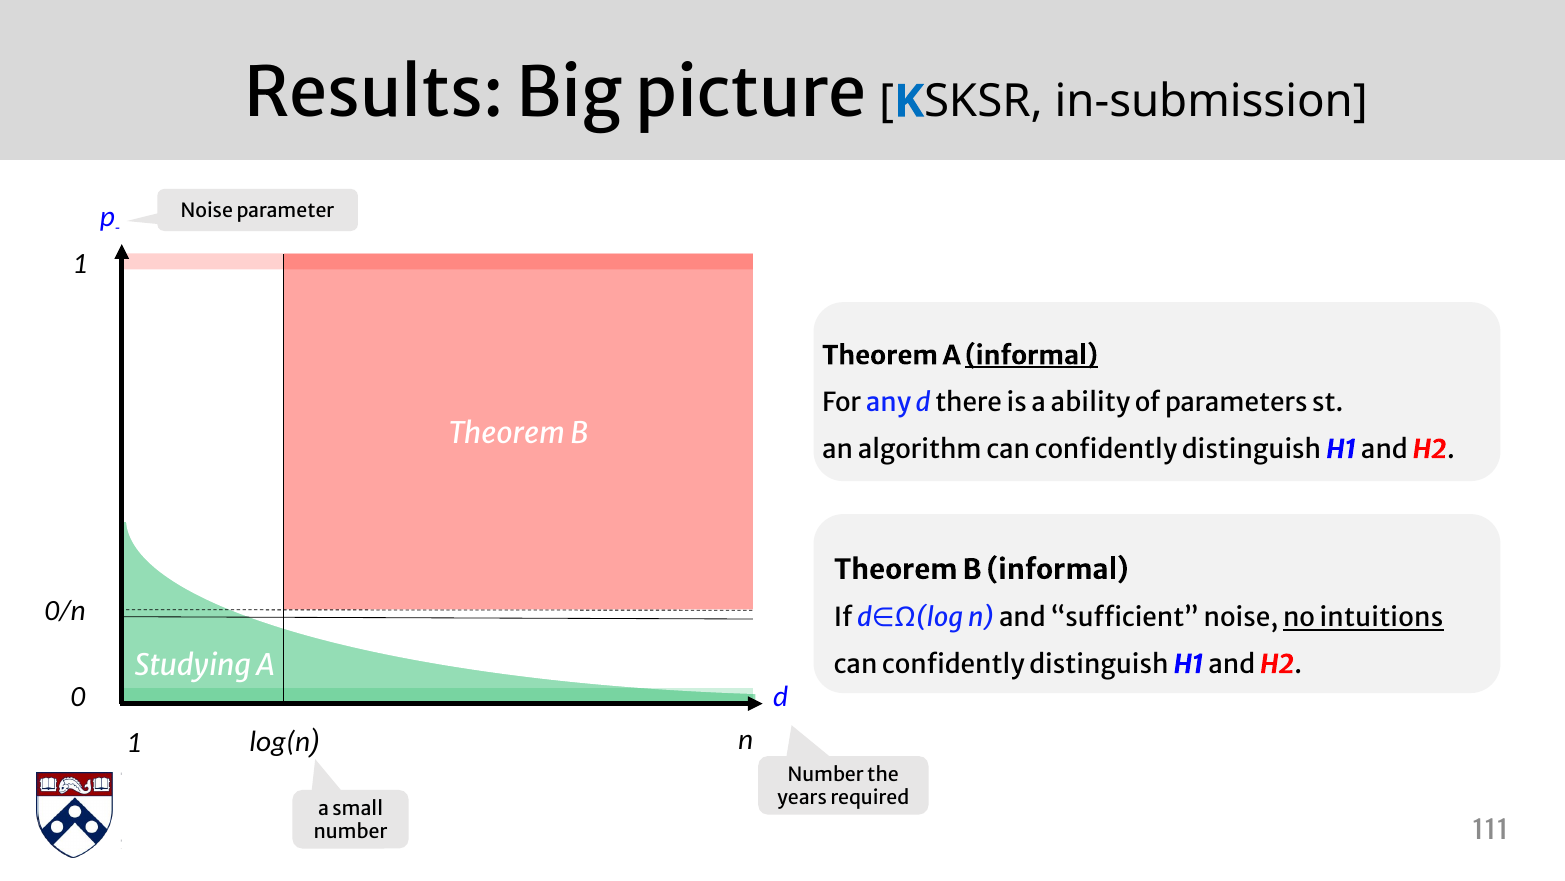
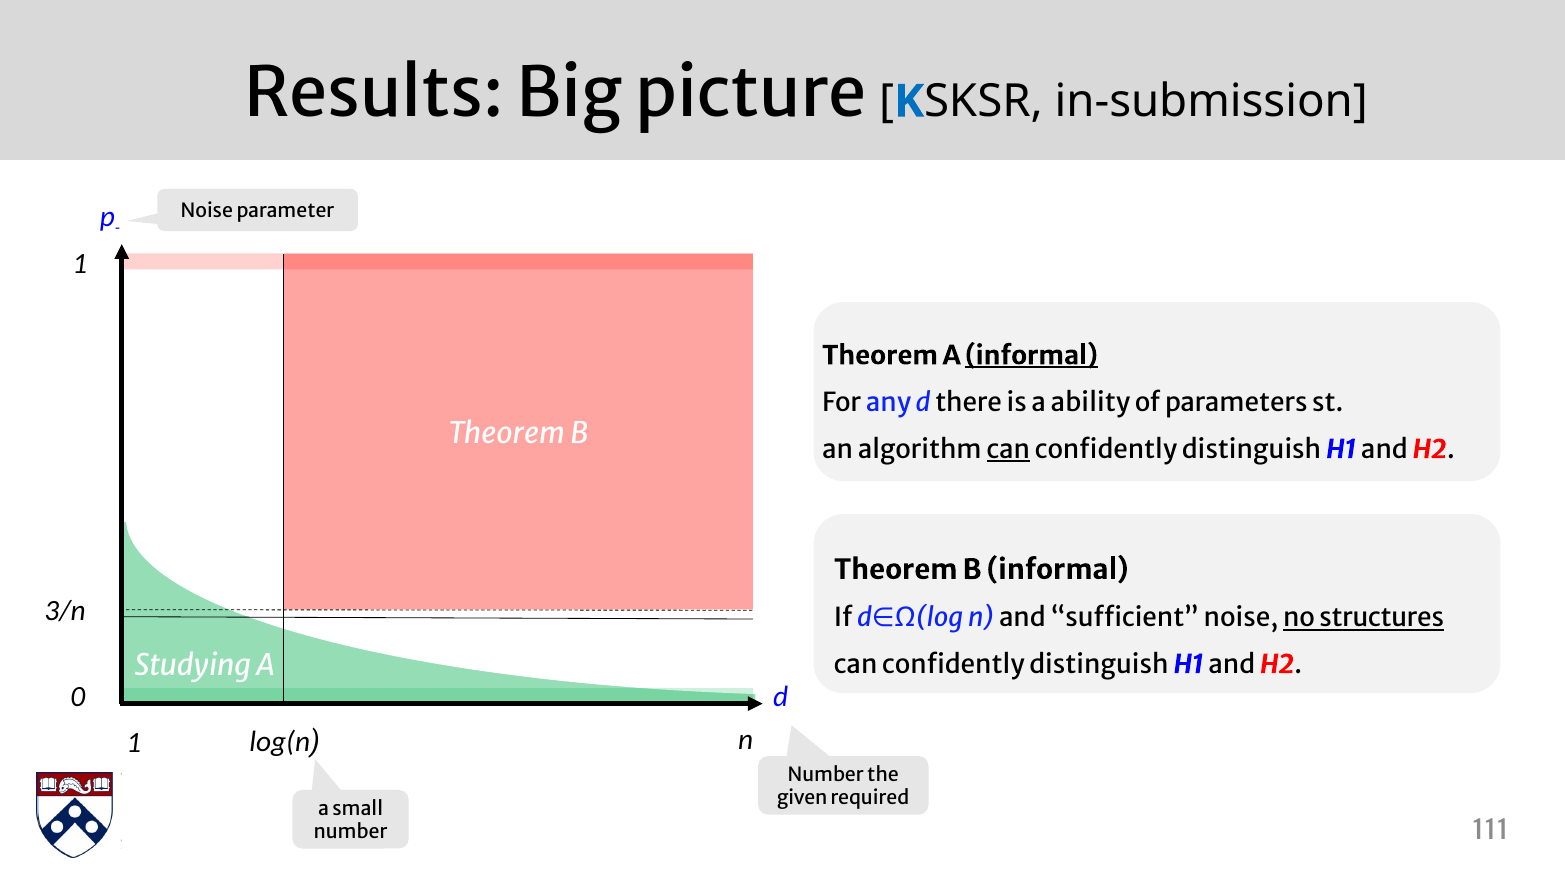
can at (1008, 449) underline: none -> present
0/n: 0/n -> 3/n
intuitions: intuitions -> structures
years: years -> given
